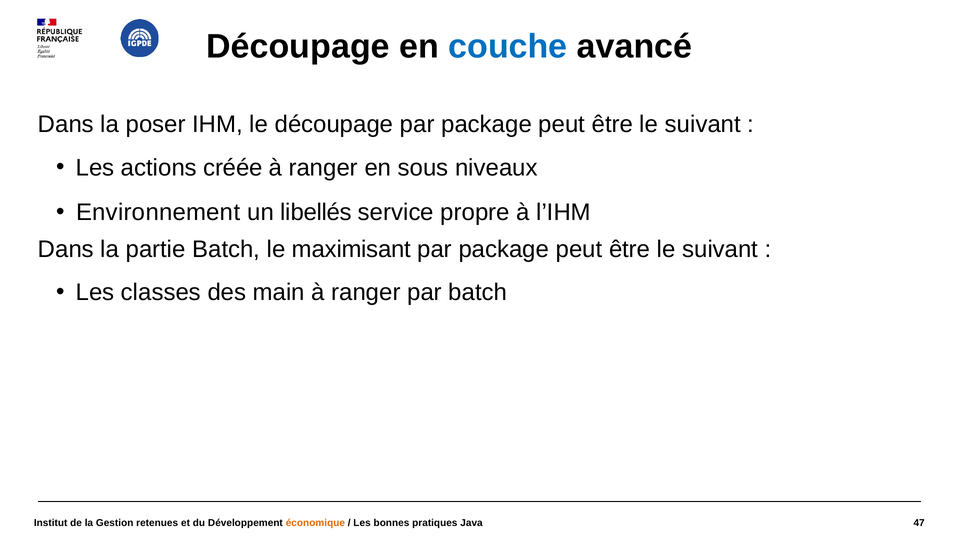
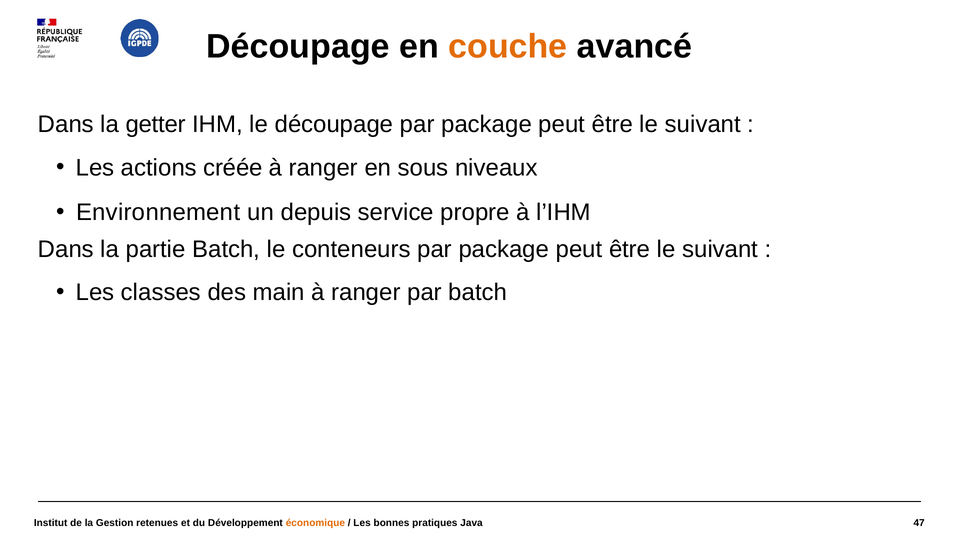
couche colour: blue -> orange
poser: poser -> getter
libellés: libellés -> depuis
maximisant: maximisant -> conteneurs
